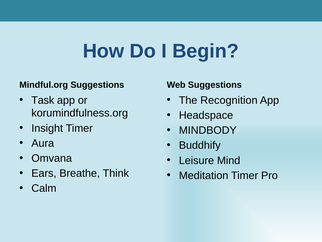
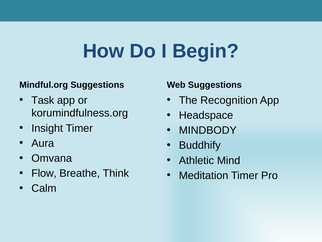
Leisure: Leisure -> Athletic
Ears: Ears -> Flow
